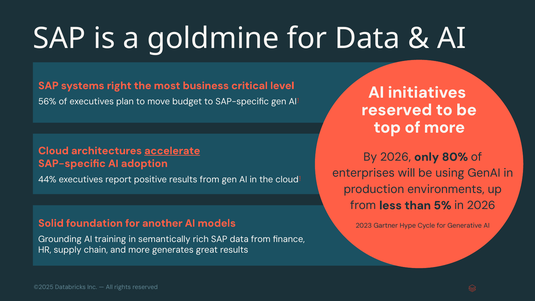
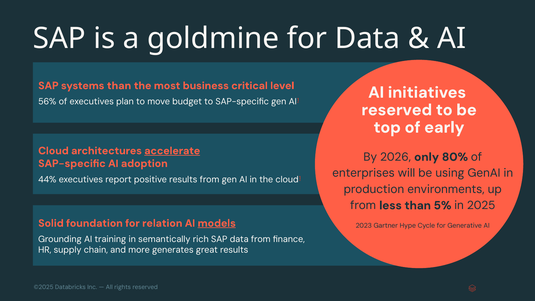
systems right: right -> than
of more: more -> early
in 2026: 2026 -> 2025
another: another -> relation
models underline: none -> present
